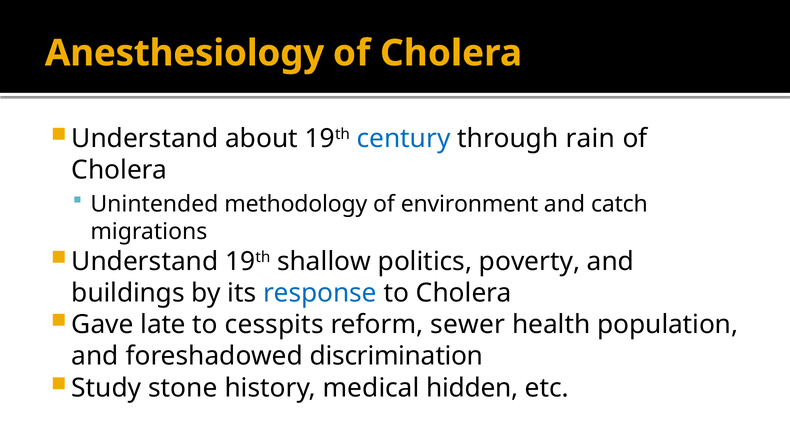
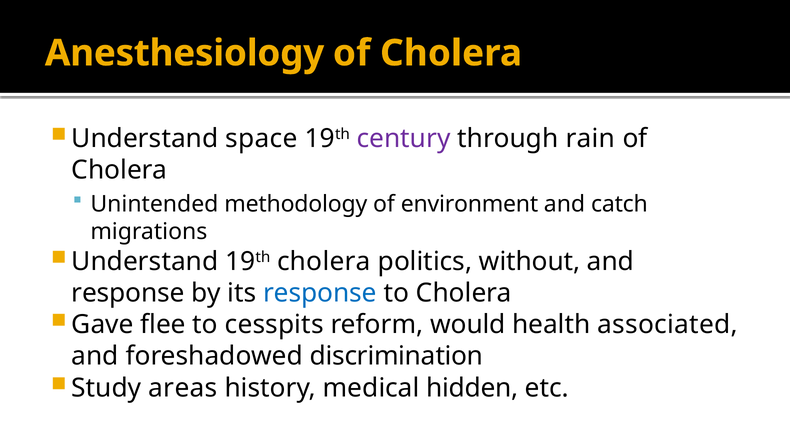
about: about -> space
century colour: blue -> purple
19th shallow: shallow -> cholera
poverty: poverty -> without
buildings at (128, 293): buildings -> response
late: late -> flee
sewer: sewer -> would
population: population -> associated
stone: stone -> areas
